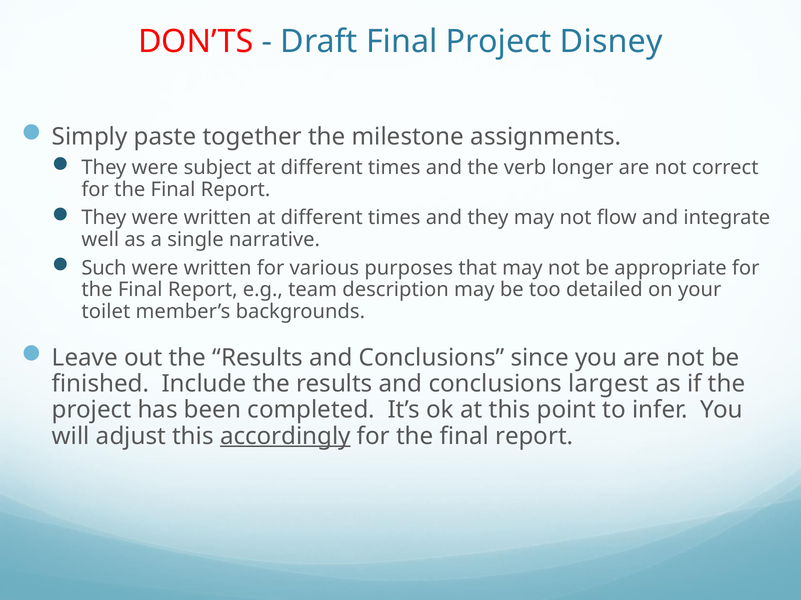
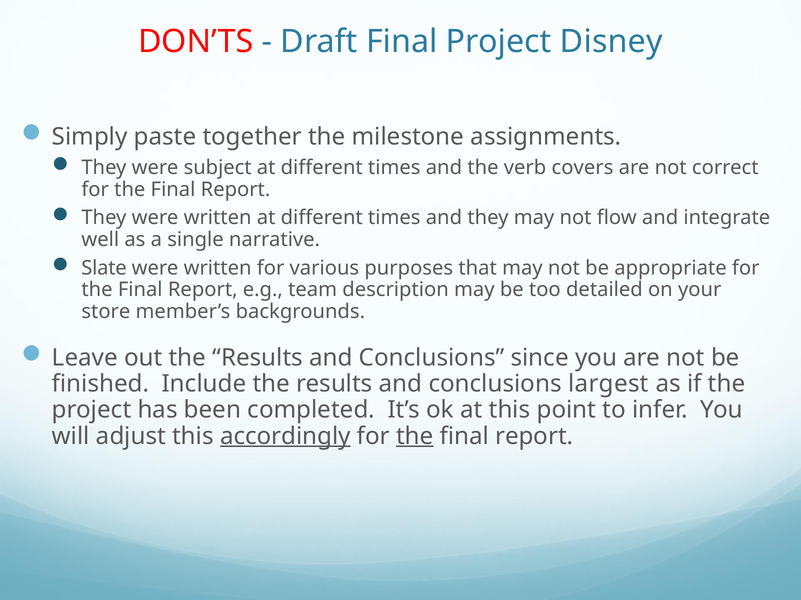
longer: longer -> covers
Such: Such -> Slate
toilet: toilet -> store
the at (415, 437) underline: none -> present
